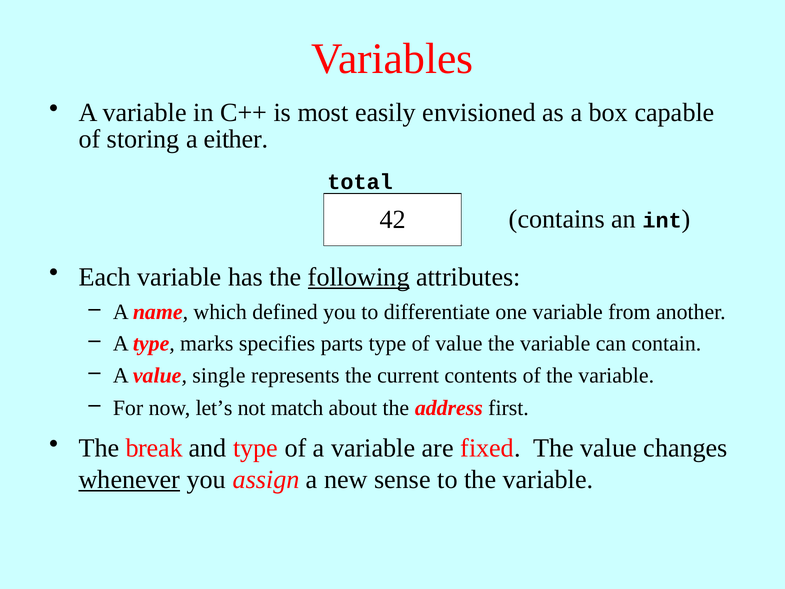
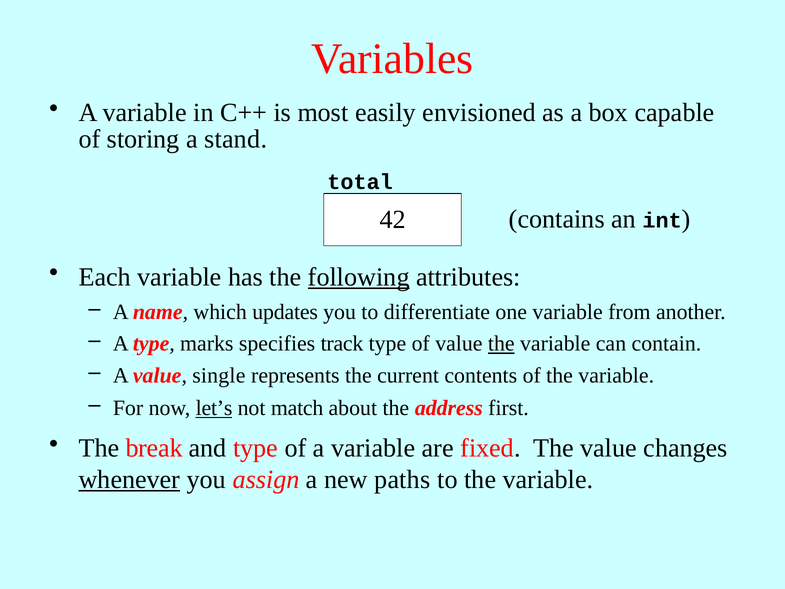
either: either -> stand
defined: defined -> updates
parts: parts -> track
the at (501, 344) underline: none -> present
let’s underline: none -> present
sense: sense -> paths
